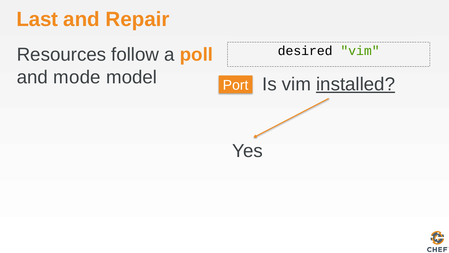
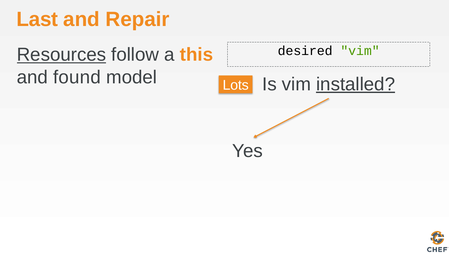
Resources underline: none -> present
poll: poll -> this
mode: mode -> found
Port: Port -> Lots
